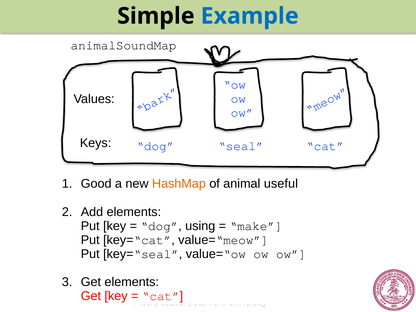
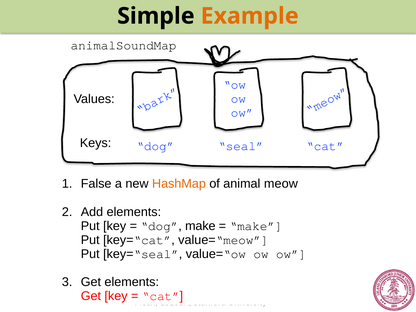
Example colour: blue -> orange
Good: Good -> False
useful: useful -> meow
dog using: using -> make
